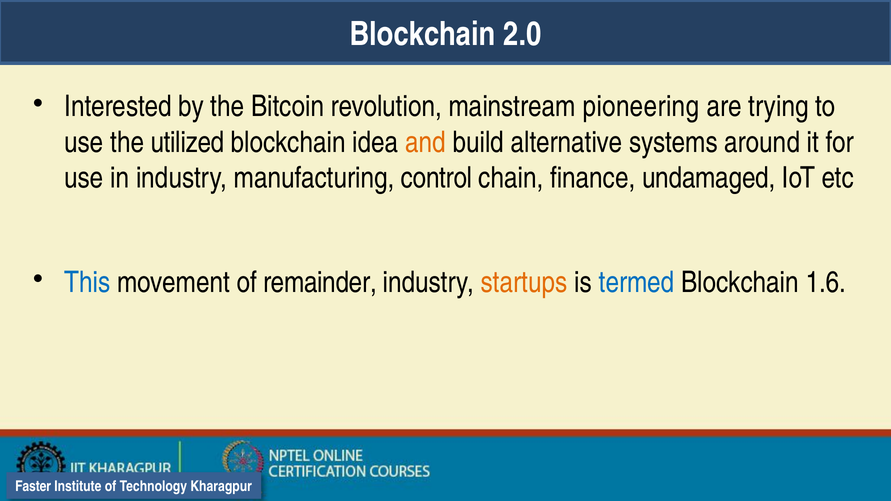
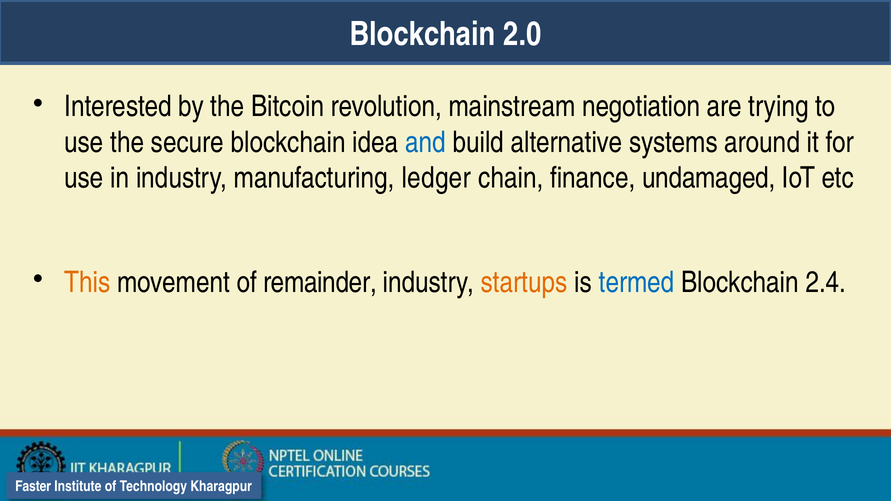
pioneering: pioneering -> negotiation
utilized: utilized -> secure
and colour: orange -> blue
control: control -> ledger
This colour: blue -> orange
1.6: 1.6 -> 2.4
